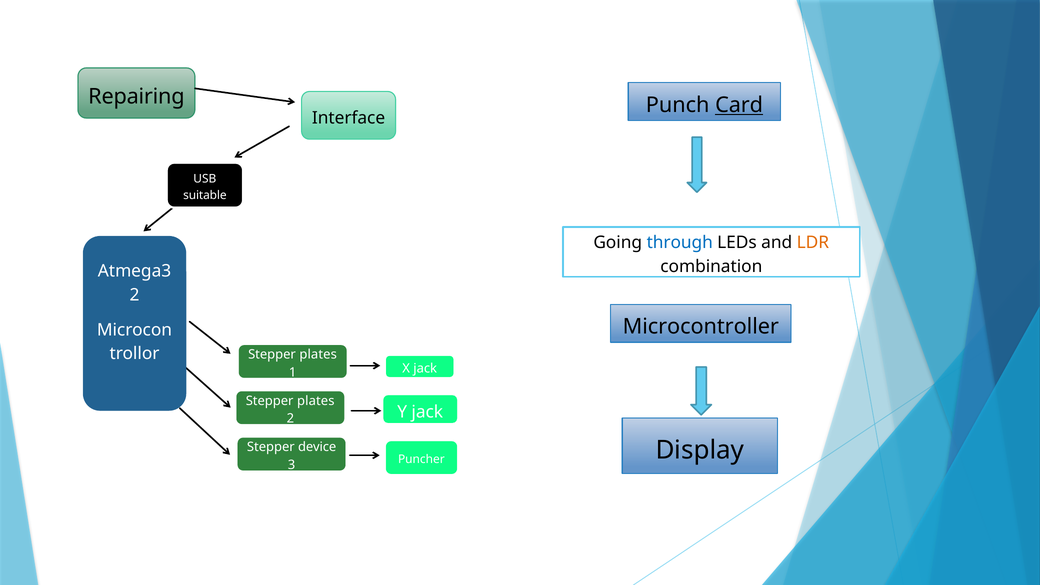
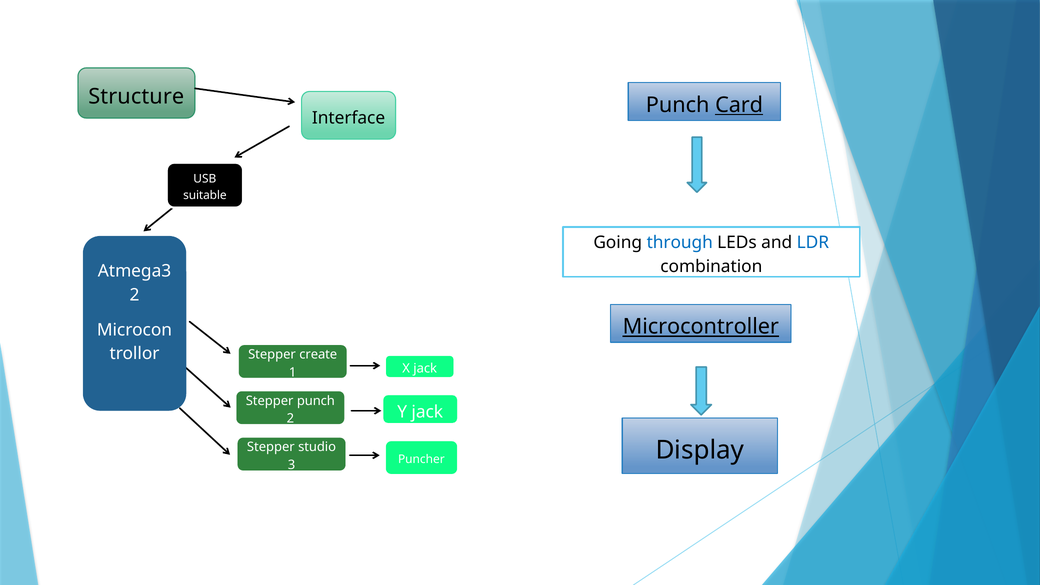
Repairing: Repairing -> Structure
LDR colour: orange -> blue
Microcontroller underline: none -> present
plates at (318, 355): plates -> create
plates at (316, 401): plates -> punch
device: device -> studio
